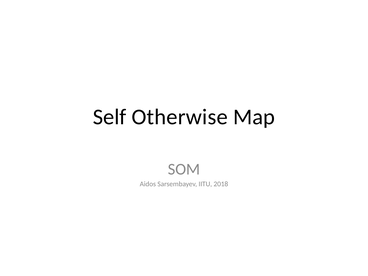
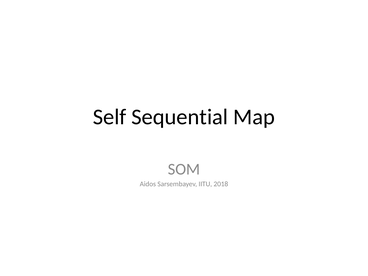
Otherwise: Otherwise -> Sequential
